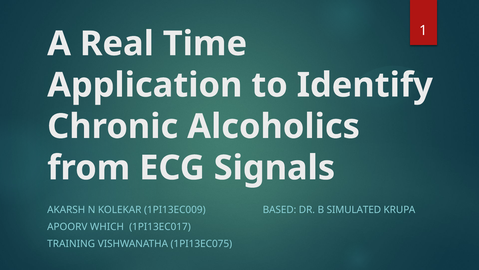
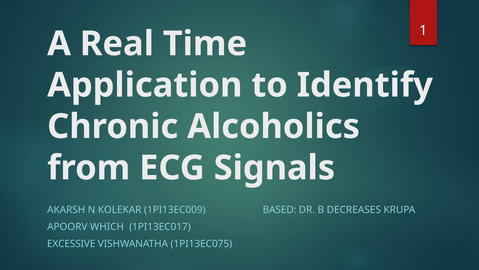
SIMULATED: SIMULATED -> DECREASES
TRAINING: TRAINING -> EXCESSIVE
